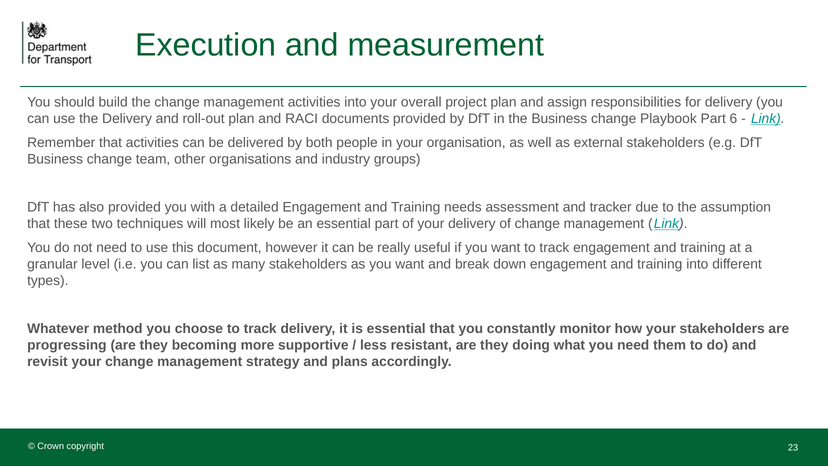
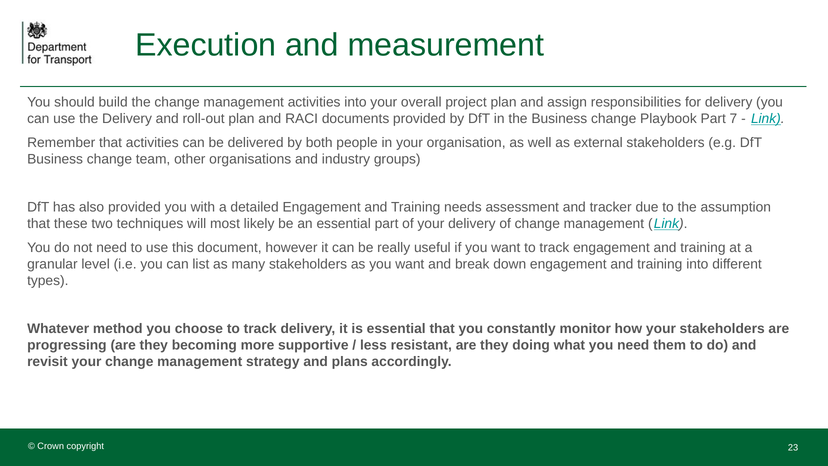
6: 6 -> 7
